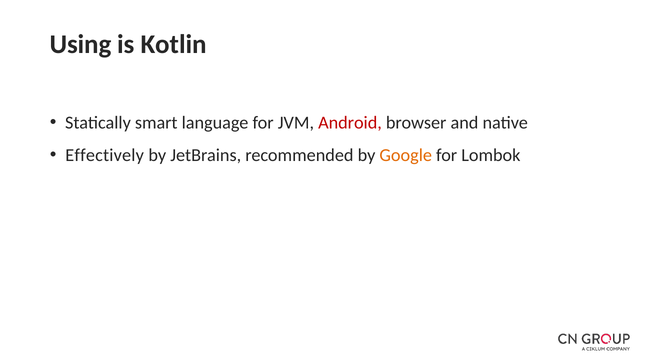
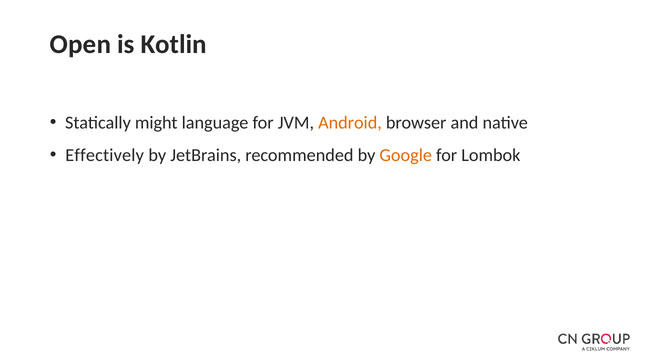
Using: Using -> Open
smart: smart -> might
Android colour: red -> orange
